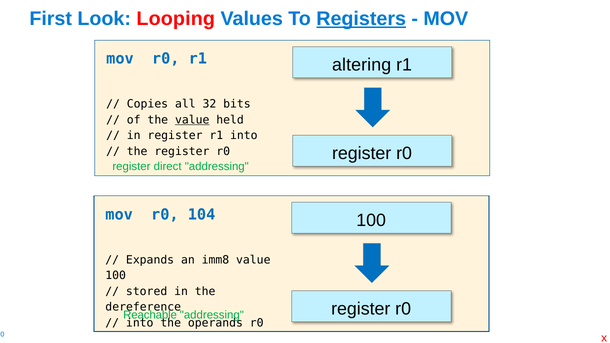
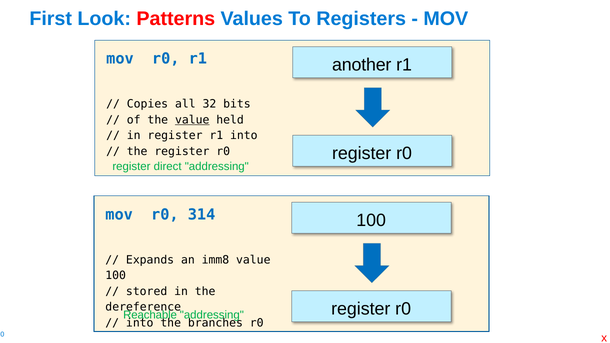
Looping: Looping -> Patterns
Registers underline: present -> none
altering: altering -> another
104: 104 -> 314
operands: operands -> branches
